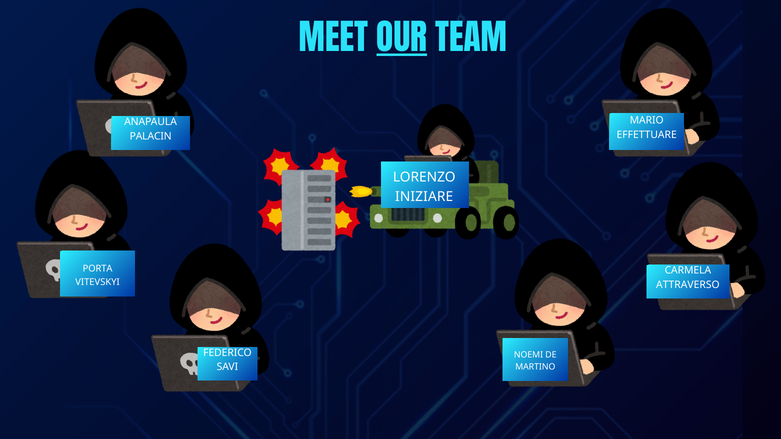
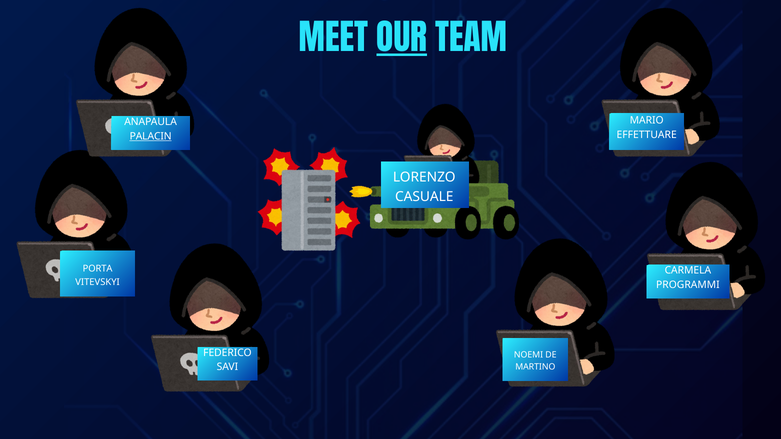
PALACIN underline: none -> present
INIZIARE: INIZIARE -> CASUALE
ATTRAVERSO: ATTRAVERSO -> PROGRAMMI
